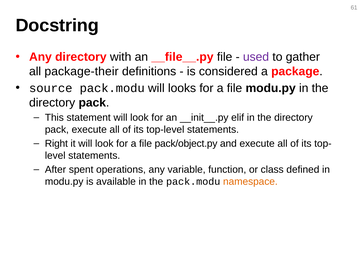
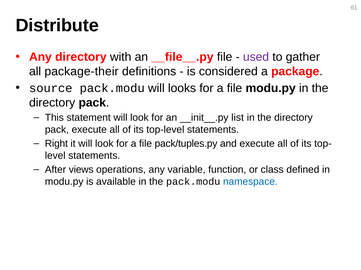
Docstring: Docstring -> Distribute
elif: elif -> list
pack/object.py: pack/object.py -> pack/tuples.py
spent: spent -> views
namespace colour: orange -> blue
